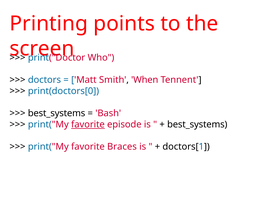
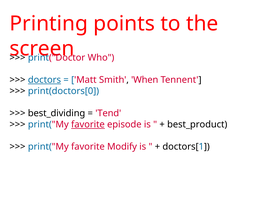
doctors underline: none -> present
best_systems at (57, 113): best_systems -> best_dividing
Bash: Bash -> Tend
best_systems at (197, 125): best_systems -> best_product
Braces: Braces -> Modify
